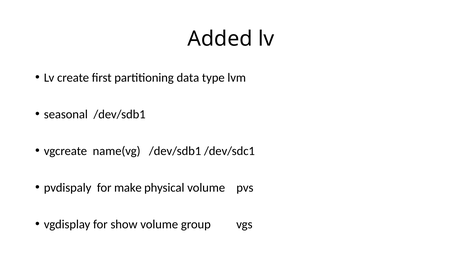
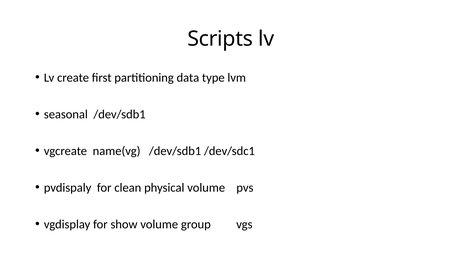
Added: Added -> Scripts
make: make -> clean
